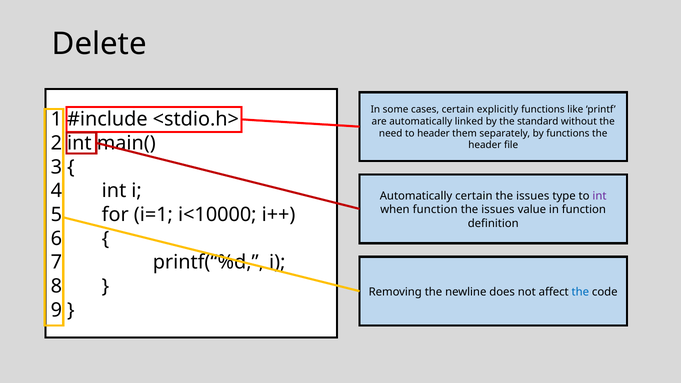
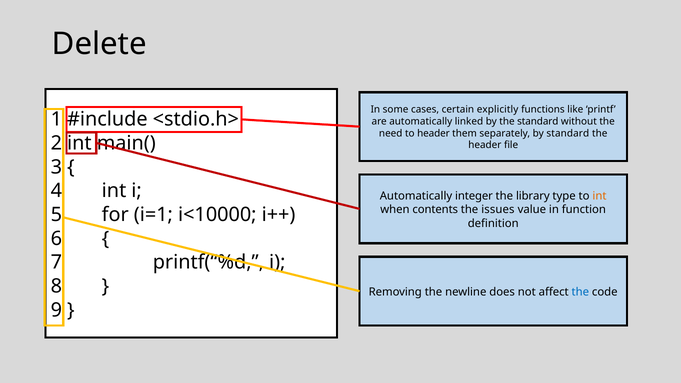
by functions: functions -> standard
Automatically certain: certain -> integer
issues at (533, 196): issues -> library
int at (599, 196) colour: purple -> orange
when function: function -> contents
